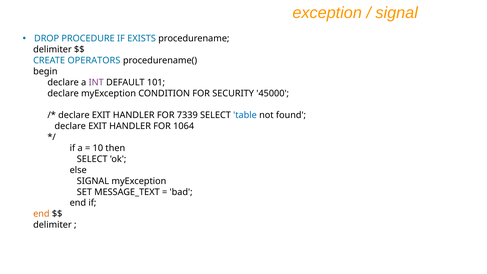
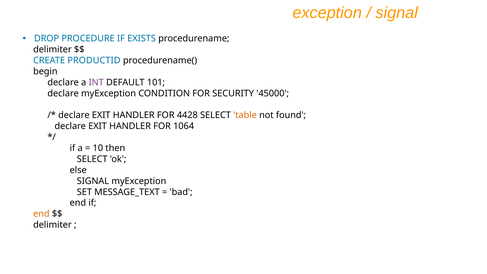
OPERATORS: OPERATORS -> PRODUCTID
7339: 7339 -> 4428
table colour: blue -> orange
